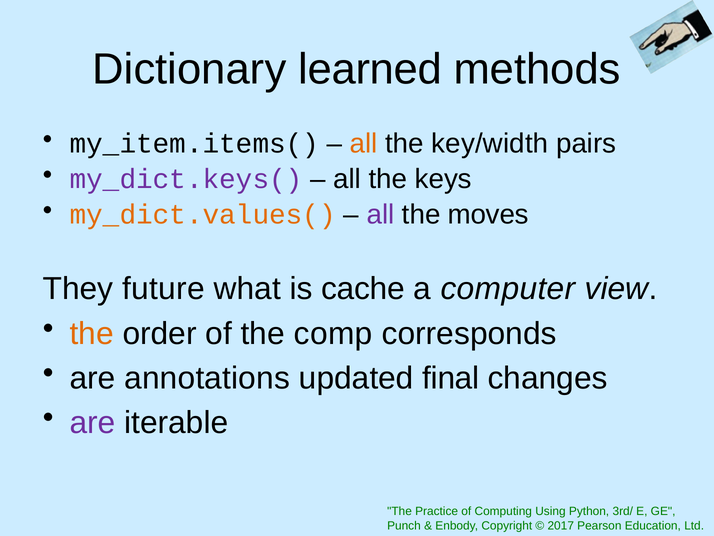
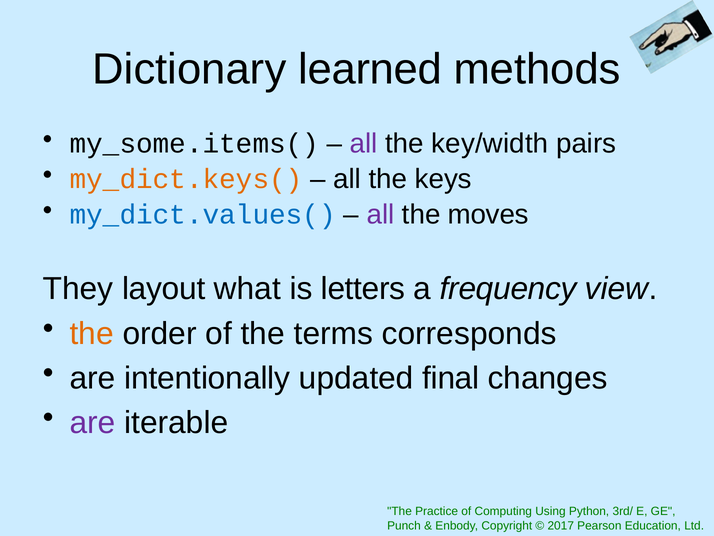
my_item.items(: my_item.items( -> my_some.items(
all at (364, 143) colour: orange -> purple
my_dict.keys( colour: purple -> orange
my_dict.values( colour: orange -> blue
future: future -> layout
cache: cache -> letters
computer: computer -> frequency
comp: comp -> terms
annotations: annotations -> intentionally
